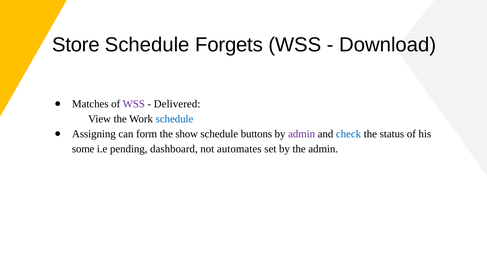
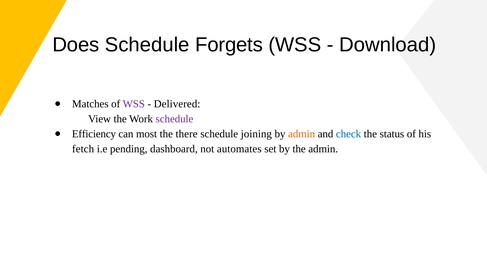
Store: Store -> Does
schedule at (174, 119) colour: blue -> purple
Assigning: Assigning -> Efficiency
form: form -> most
show: show -> there
buttons: buttons -> joining
admin at (302, 134) colour: purple -> orange
some: some -> fetch
